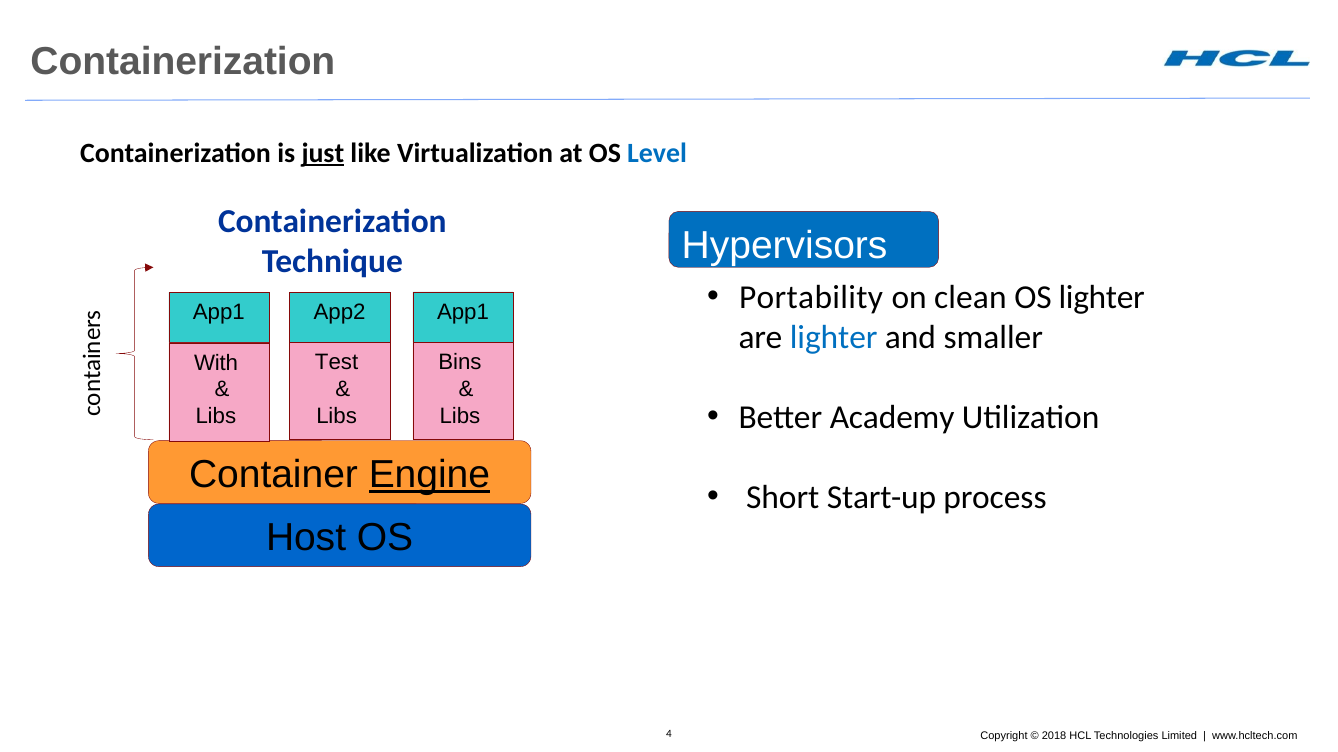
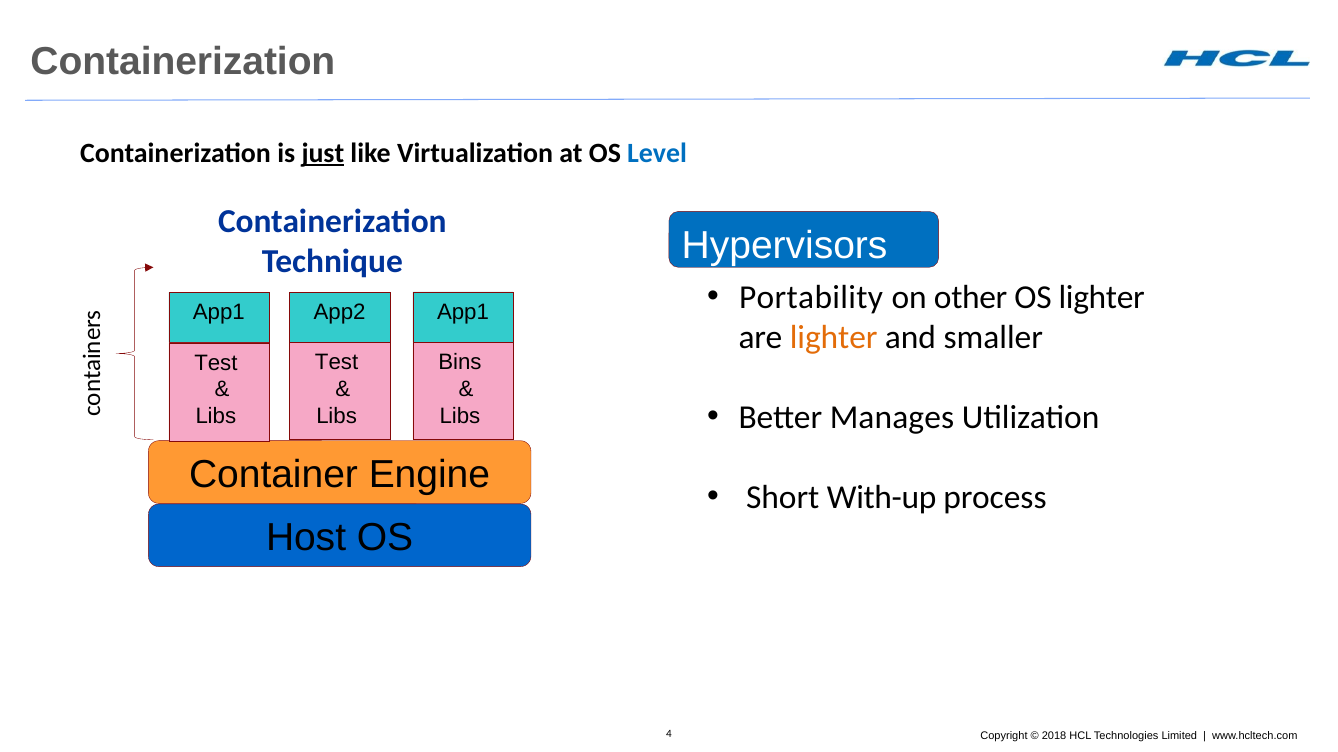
clean: clean -> other
lighter at (834, 338) colour: blue -> orange
With at (216, 363): With -> Test
Academy: Academy -> Manages
Engine underline: present -> none
Start-up: Start-up -> With-up
